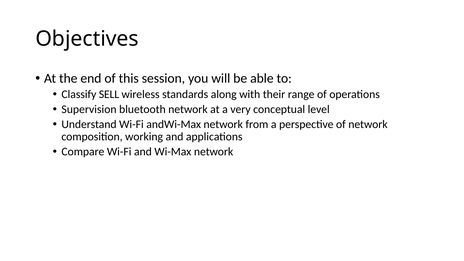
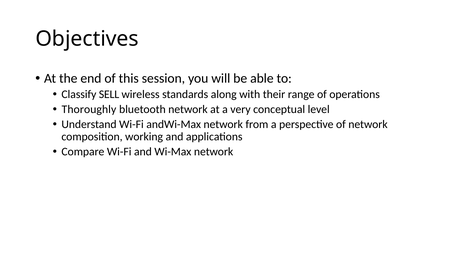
Supervision: Supervision -> Thoroughly
